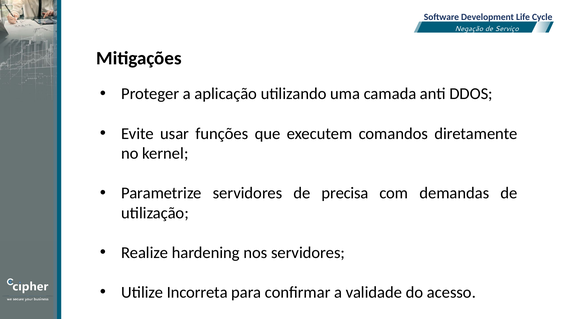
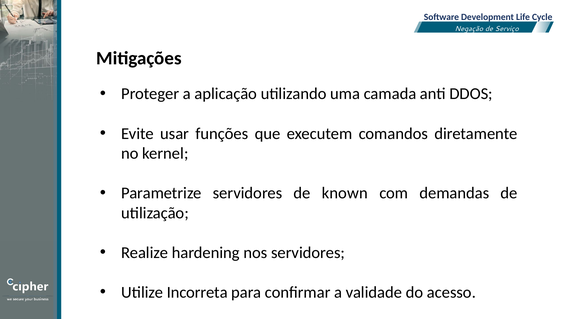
precisa: precisa -> known
